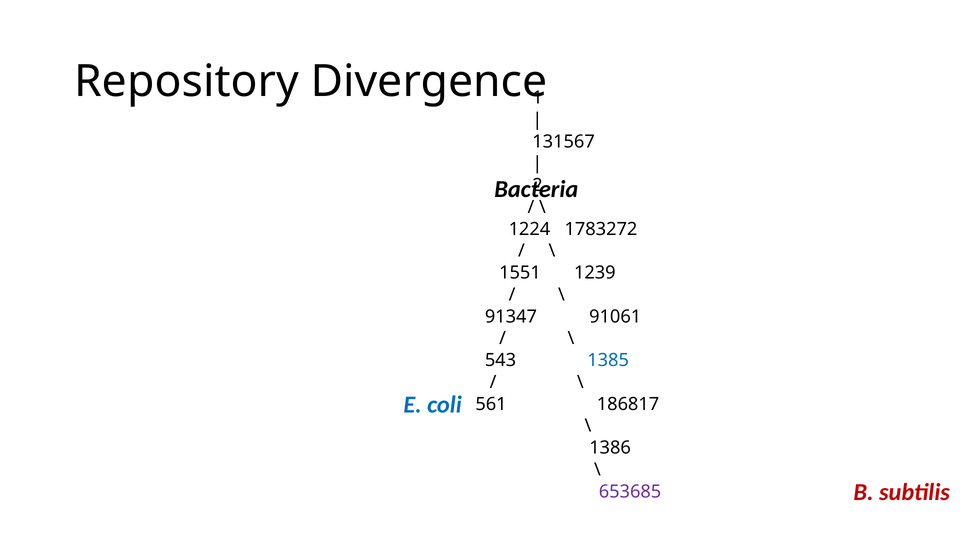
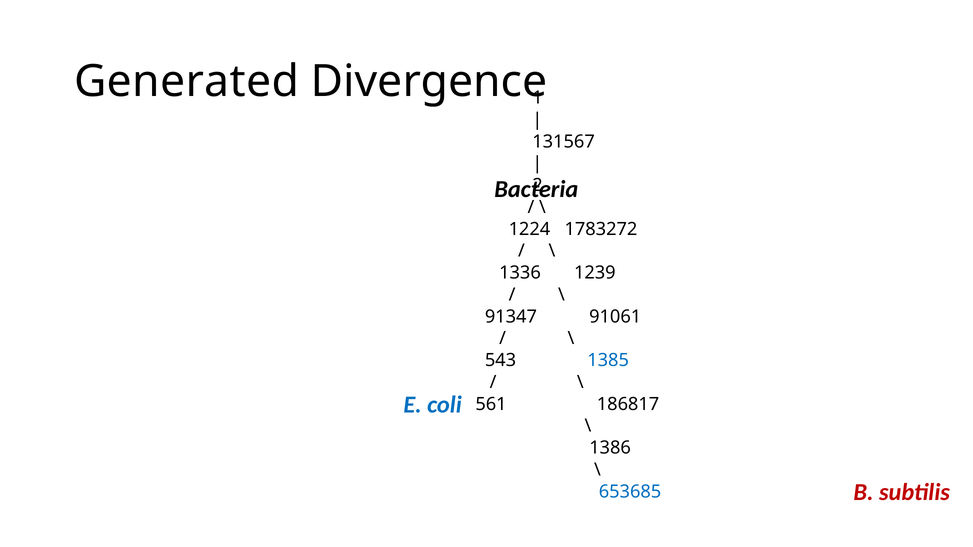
Repository: Repository -> Generated
1551: 1551 -> 1336
653685 colour: purple -> blue
